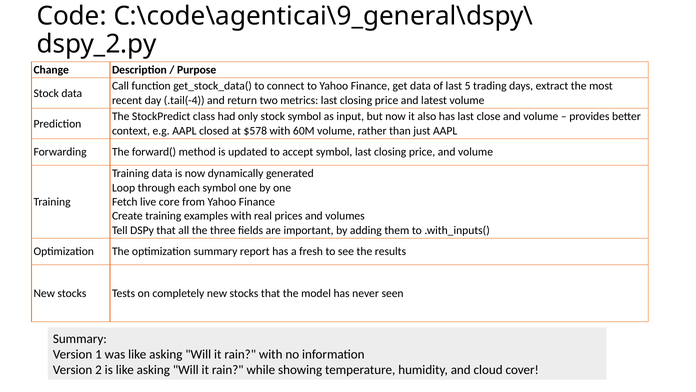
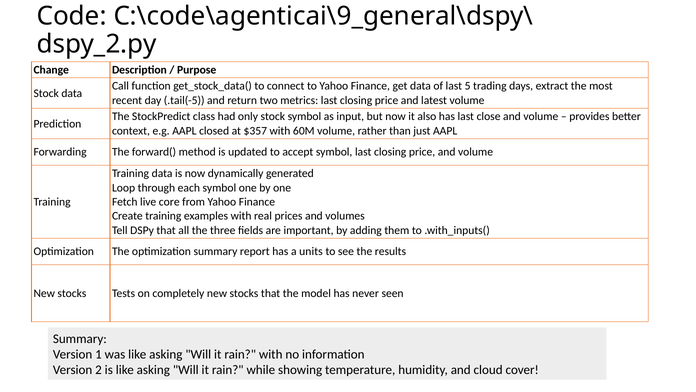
.tail(-4: .tail(-4 -> .tail(-5
$578: $578 -> $357
fresh: fresh -> units
